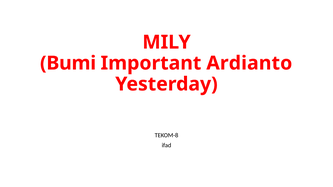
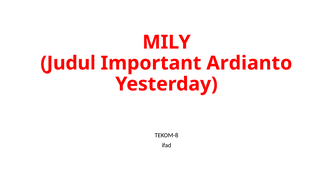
Bumi: Bumi -> Judul
